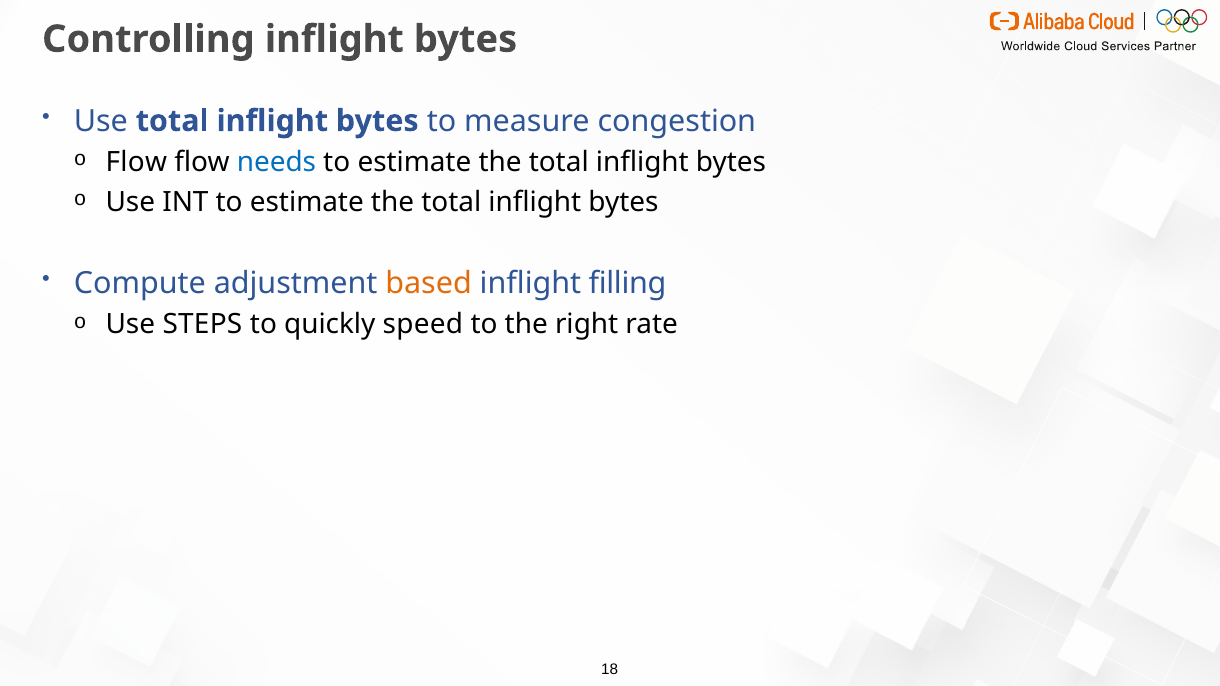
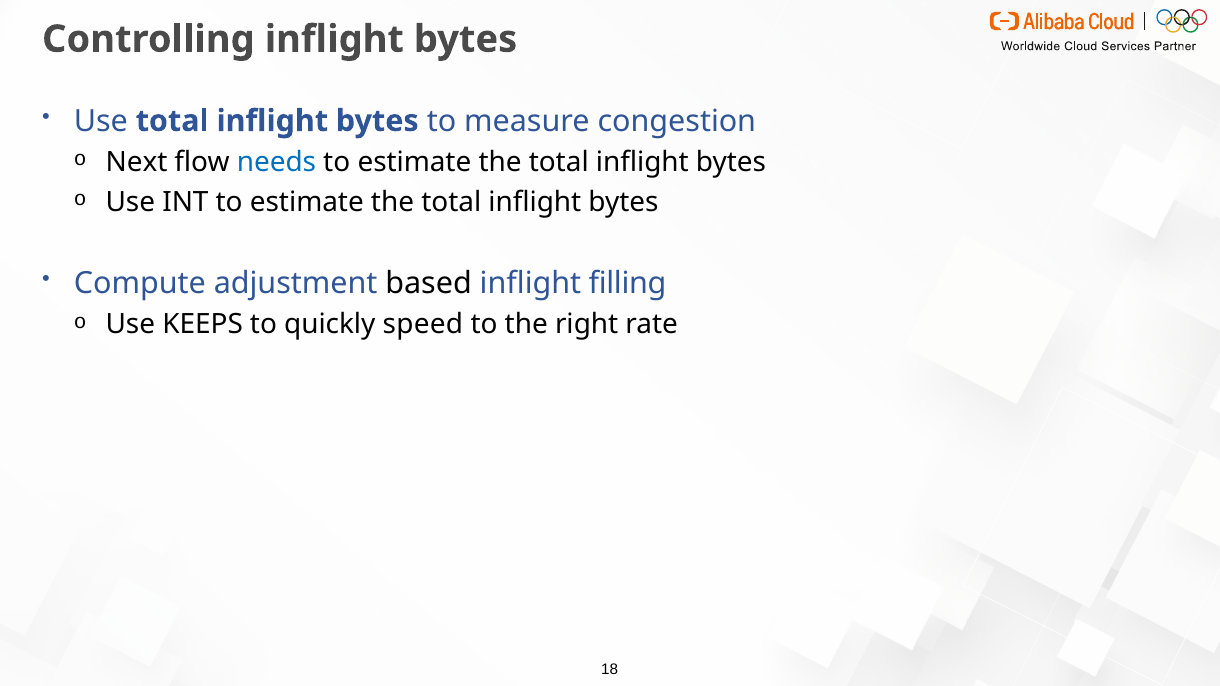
Flow at (136, 162): Flow -> Next
based colour: orange -> black
STEPS: STEPS -> KEEPS
